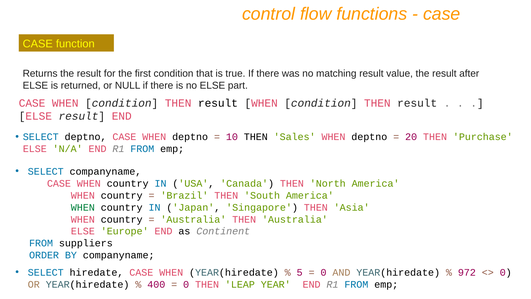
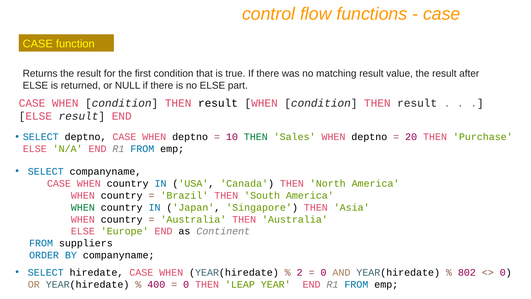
THEN at (256, 137) colour: black -> green
5: 5 -> 2
972: 972 -> 802
